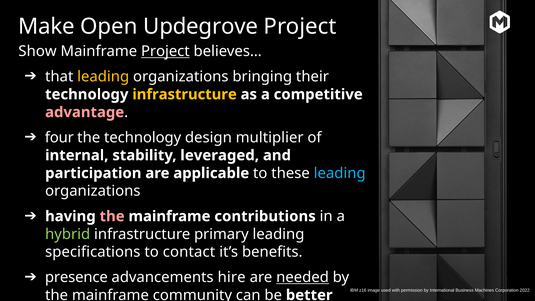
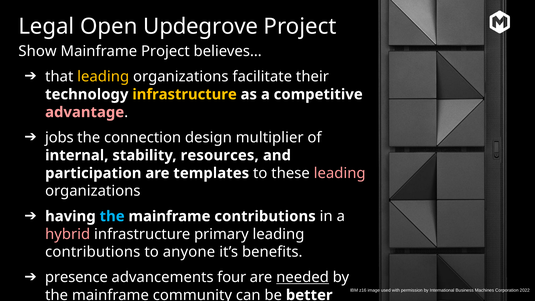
Make: Make -> Legal
Project at (165, 51) underline: present -> none
bringing: bringing -> facilitate
four: four -> jobs
the technology: technology -> connection
leveraged: leveraged -> resources
applicable: applicable -> templates
leading at (340, 173) colour: light blue -> pink
the at (112, 216) colour: pink -> light blue
hybrid colour: light green -> pink
specifications at (93, 252): specifications -> contributions
contact: contact -> anyone
hire: hire -> four
